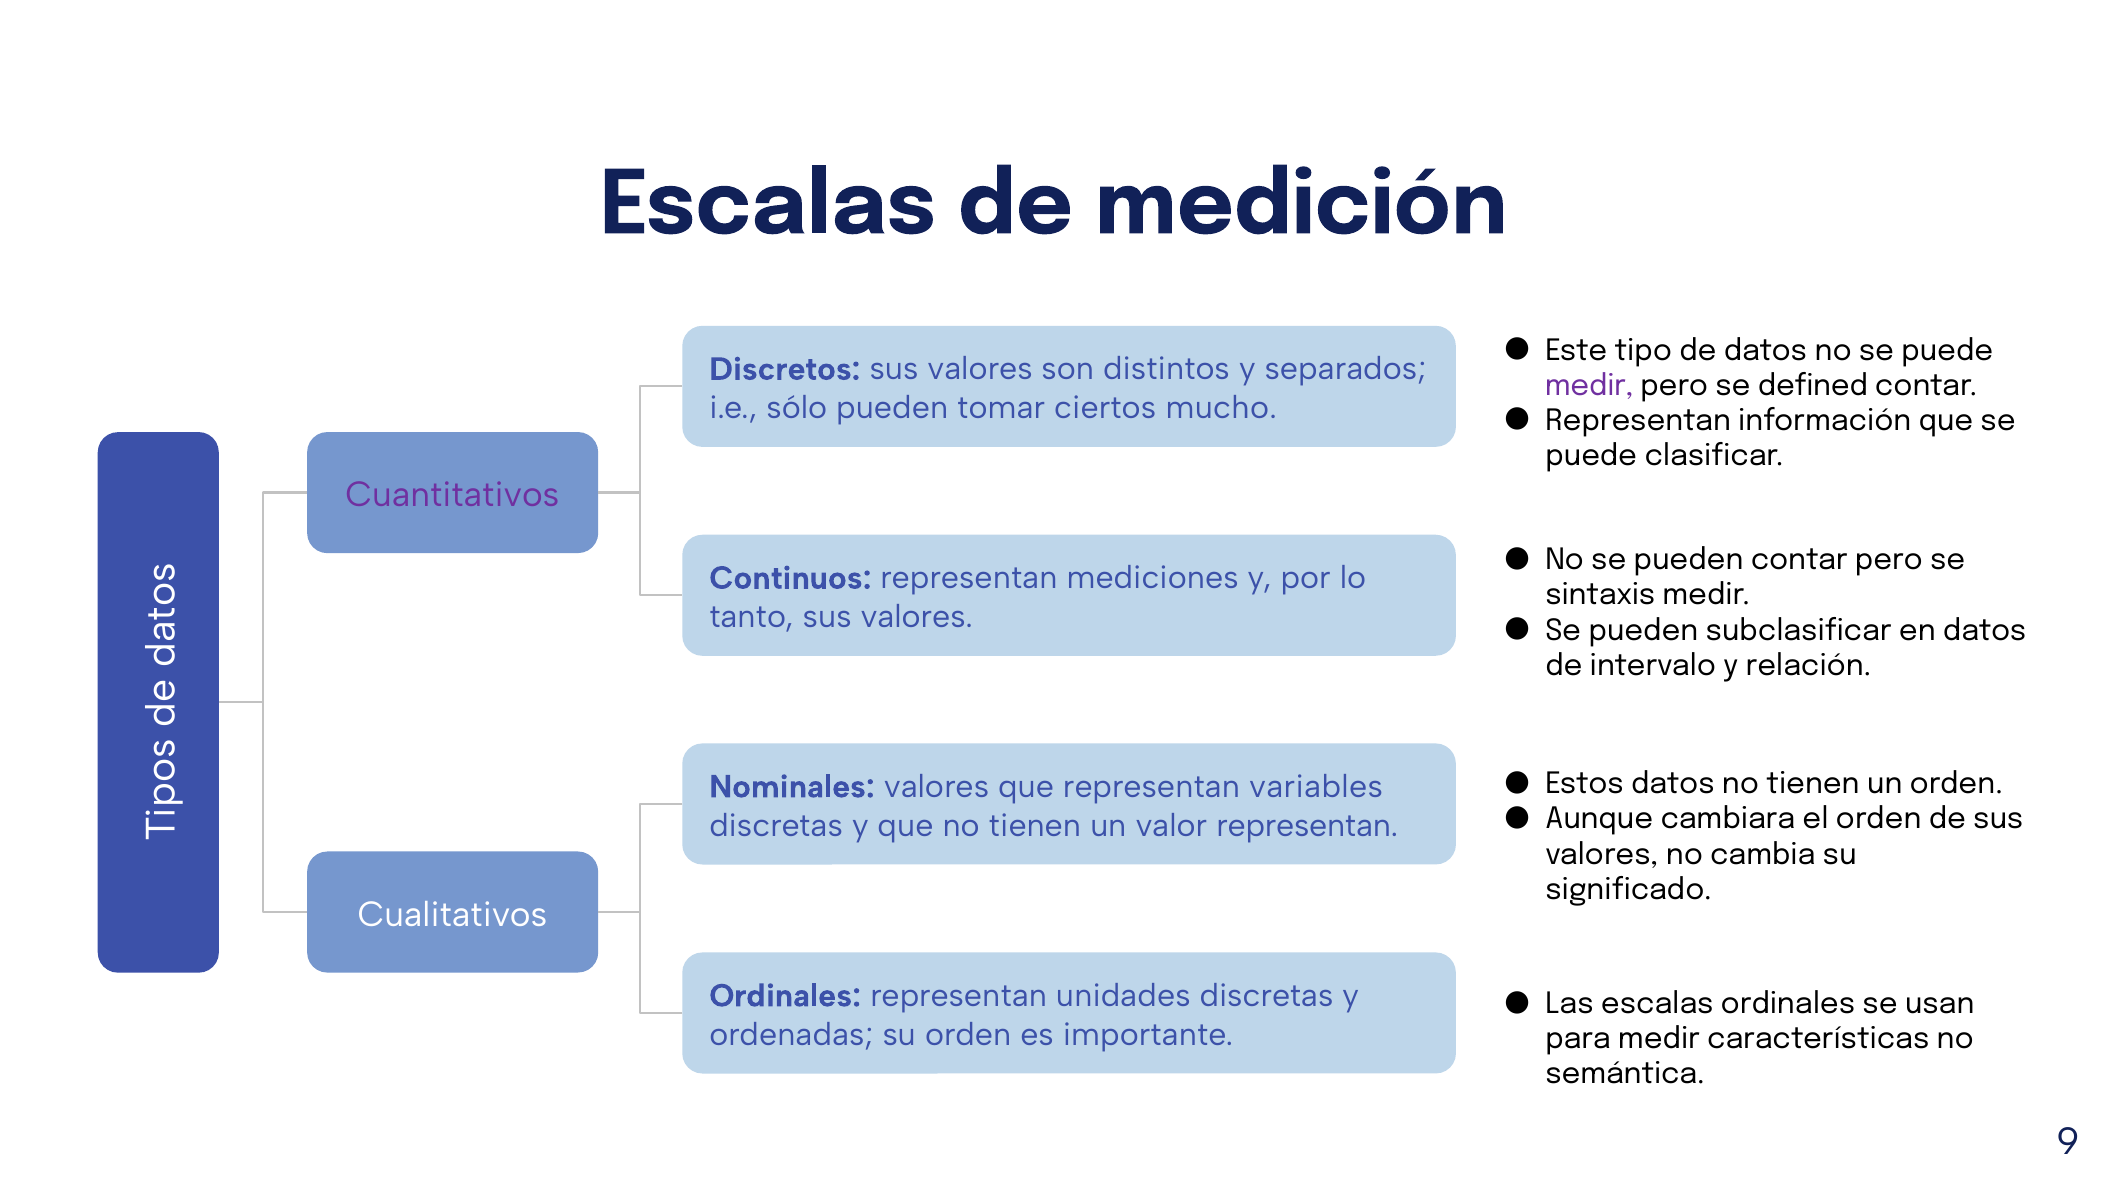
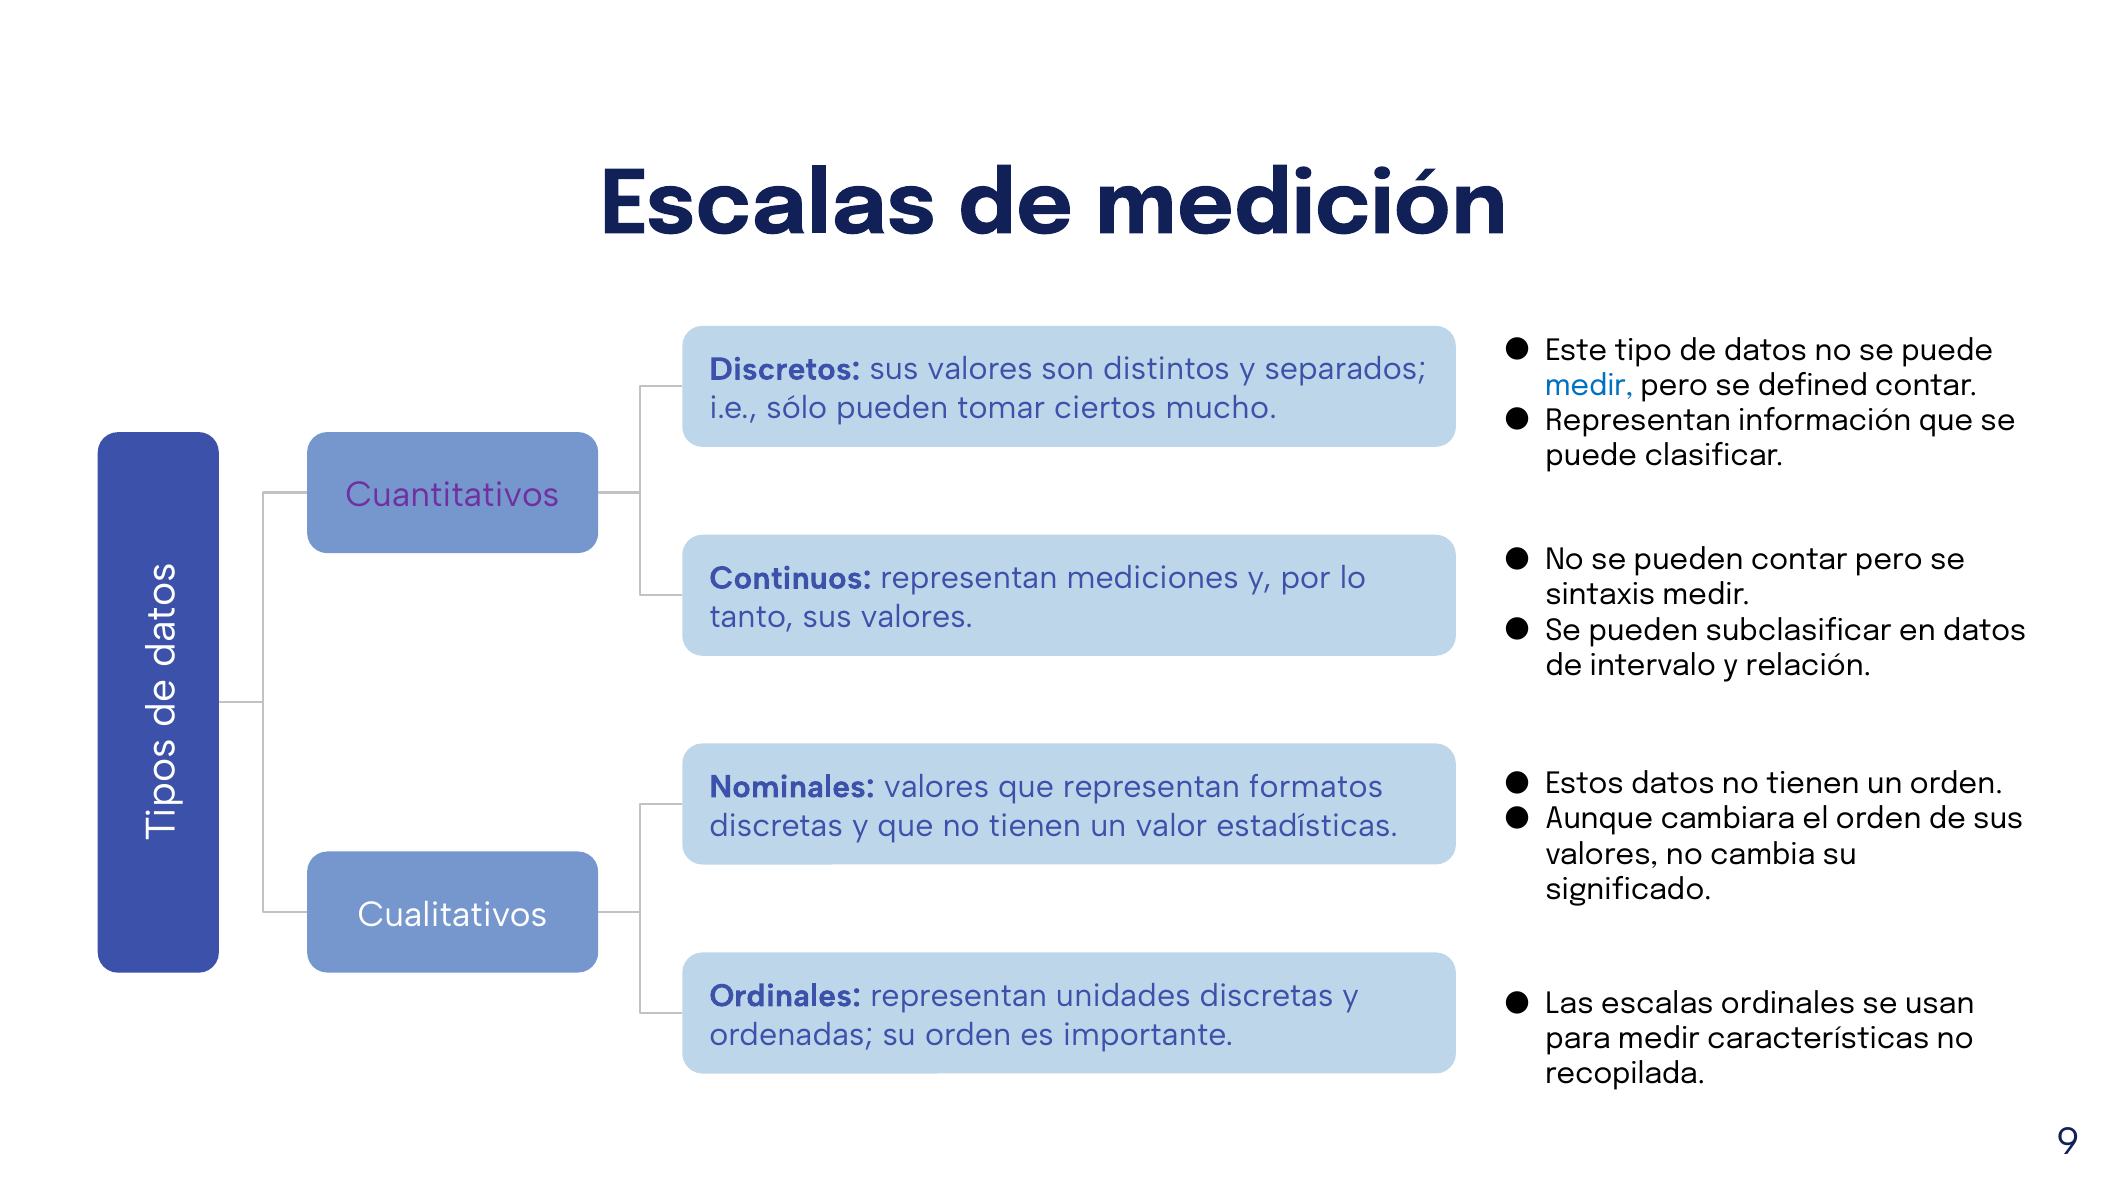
medir at (1589, 386) colour: purple -> blue
variables: variables -> formatos
valor representan: representan -> estadísticas
semántica: semántica -> recopilada
